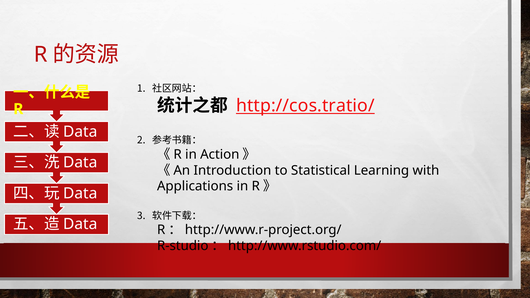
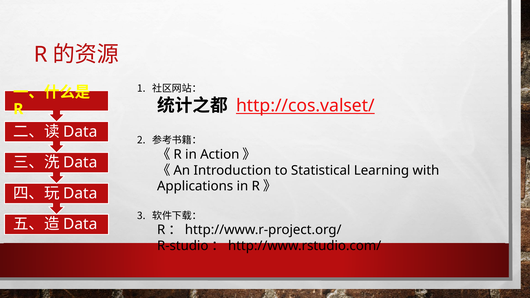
http://cos.tratio/: http://cos.tratio/ -> http://cos.valset/
